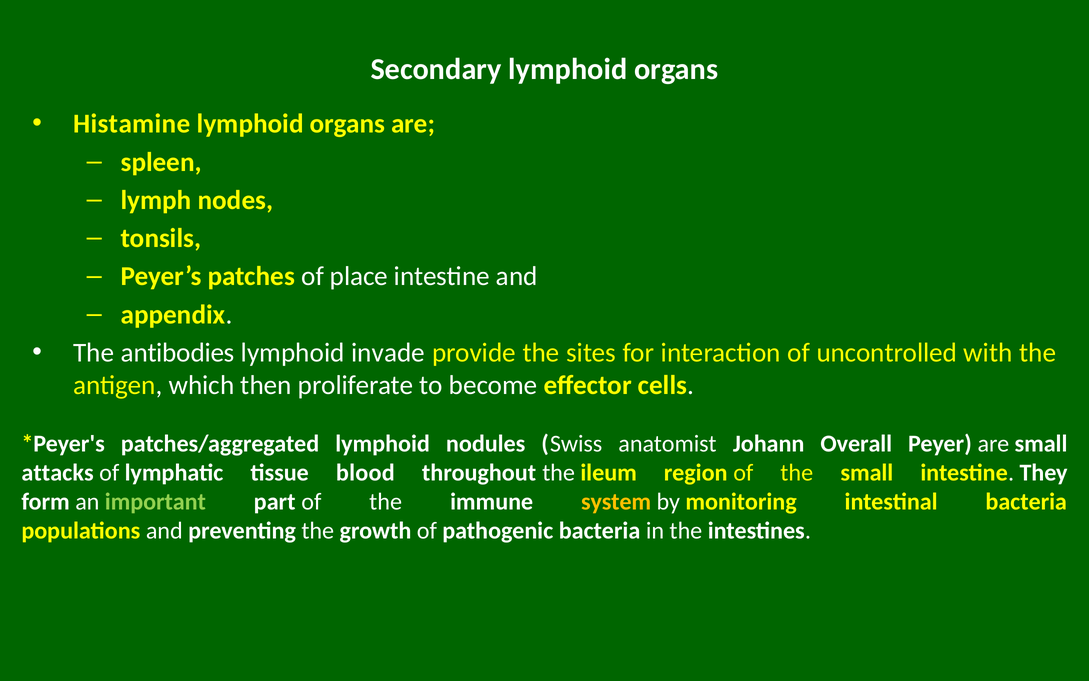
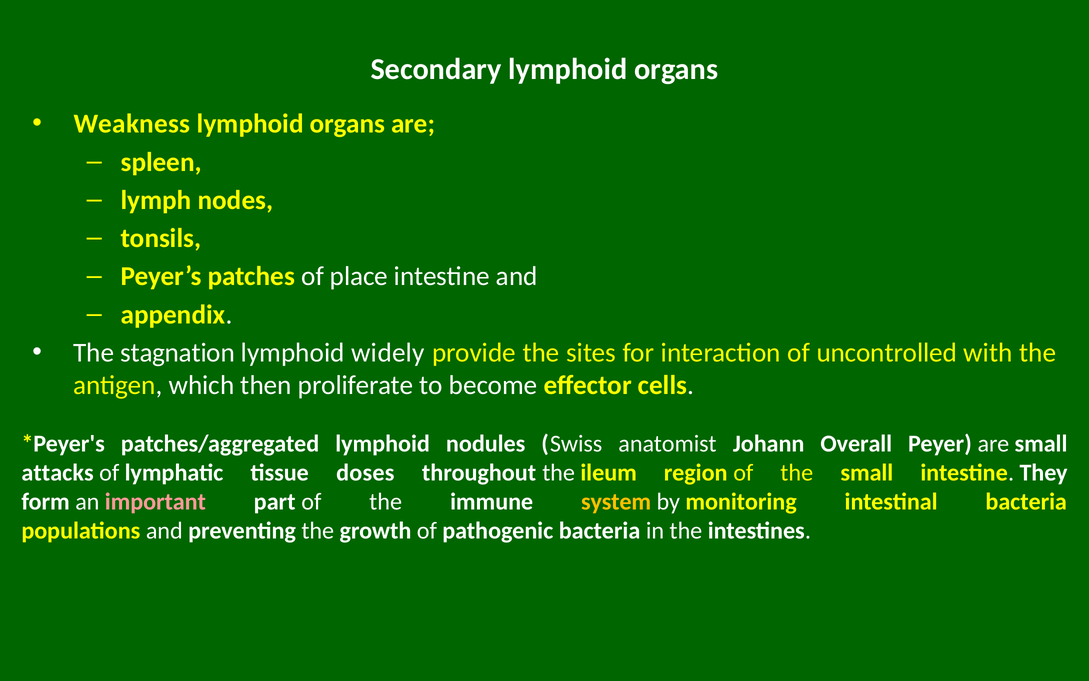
Histamine: Histamine -> Weakness
antibodies: antibodies -> stagnation
invade: invade -> widely
blood: blood -> doses
important colour: light green -> pink
